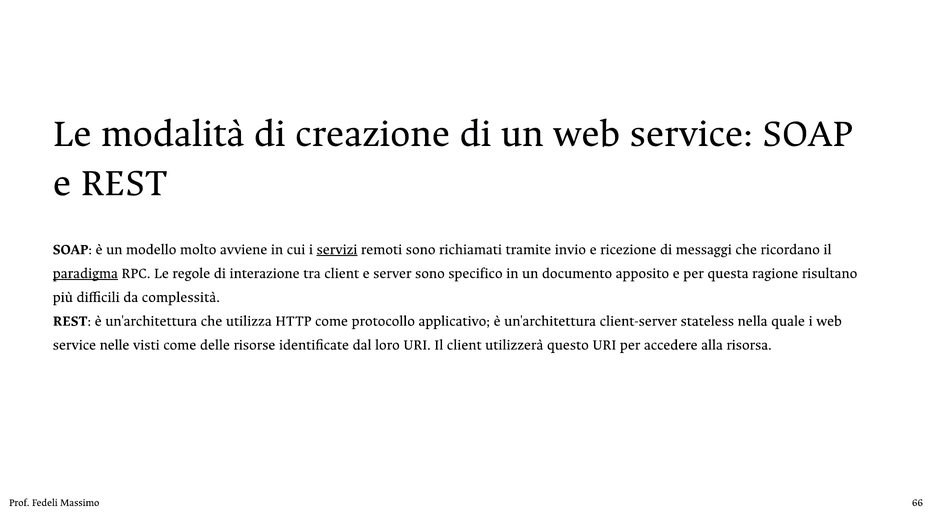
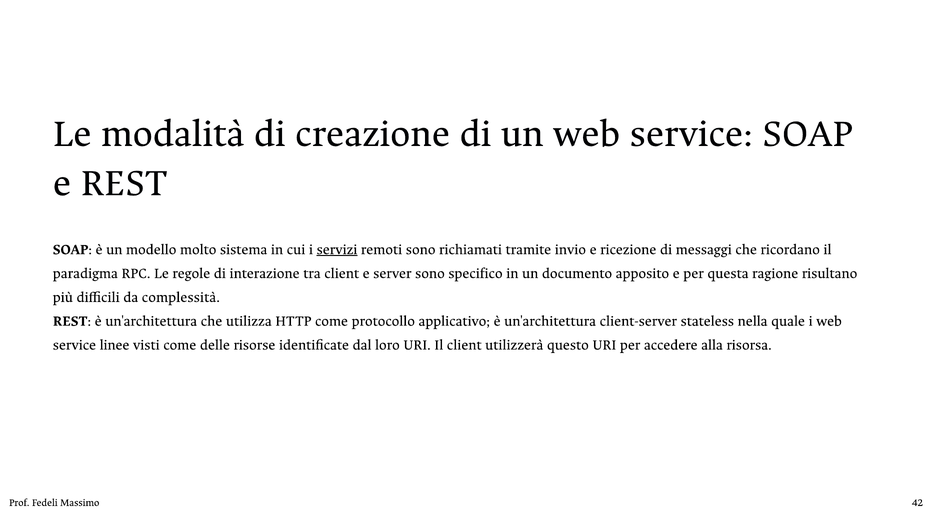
avviene: avviene -> sistema
paradigma underline: present -> none
nelle: nelle -> linee
66: 66 -> 42
